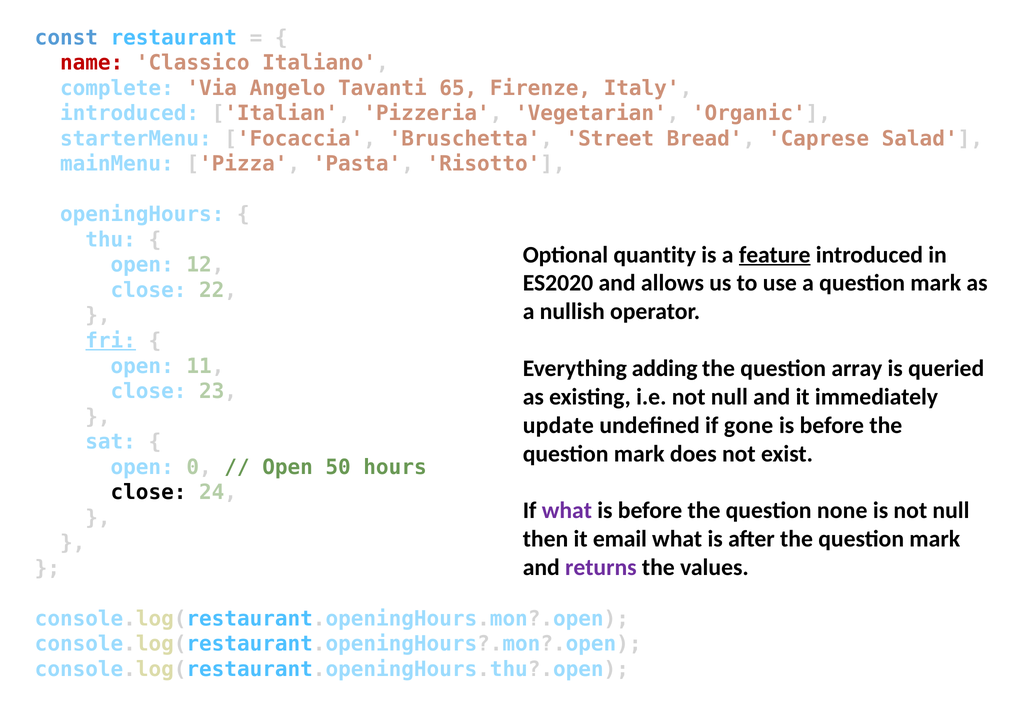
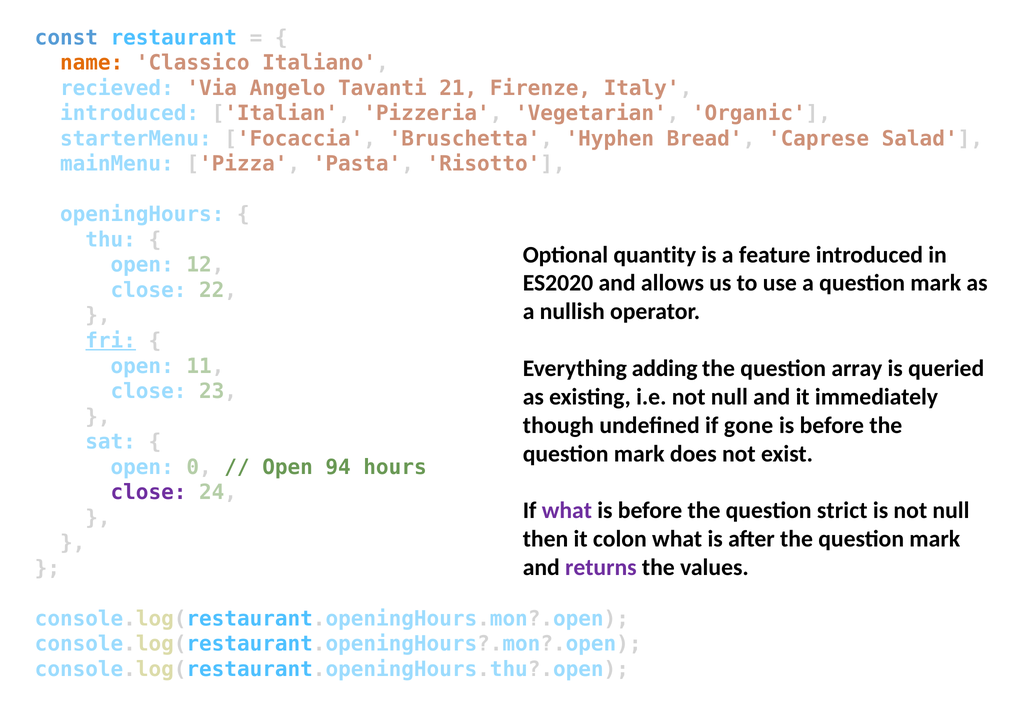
name colour: red -> orange
complete: complete -> recieved
65: 65 -> 21
Street: Street -> Hyphen
feature underline: present -> none
update: update -> though
50: 50 -> 94
close at (149, 492) colour: black -> purple
none: none -> strict
email: email -> colon
